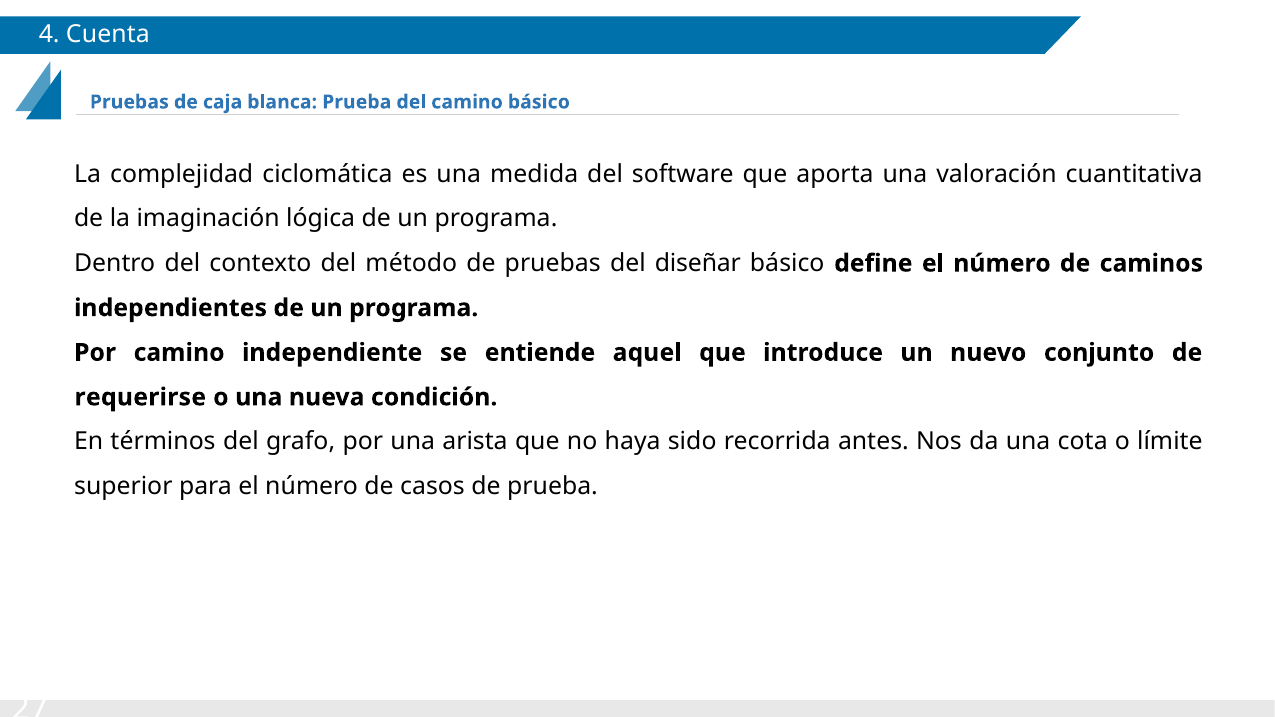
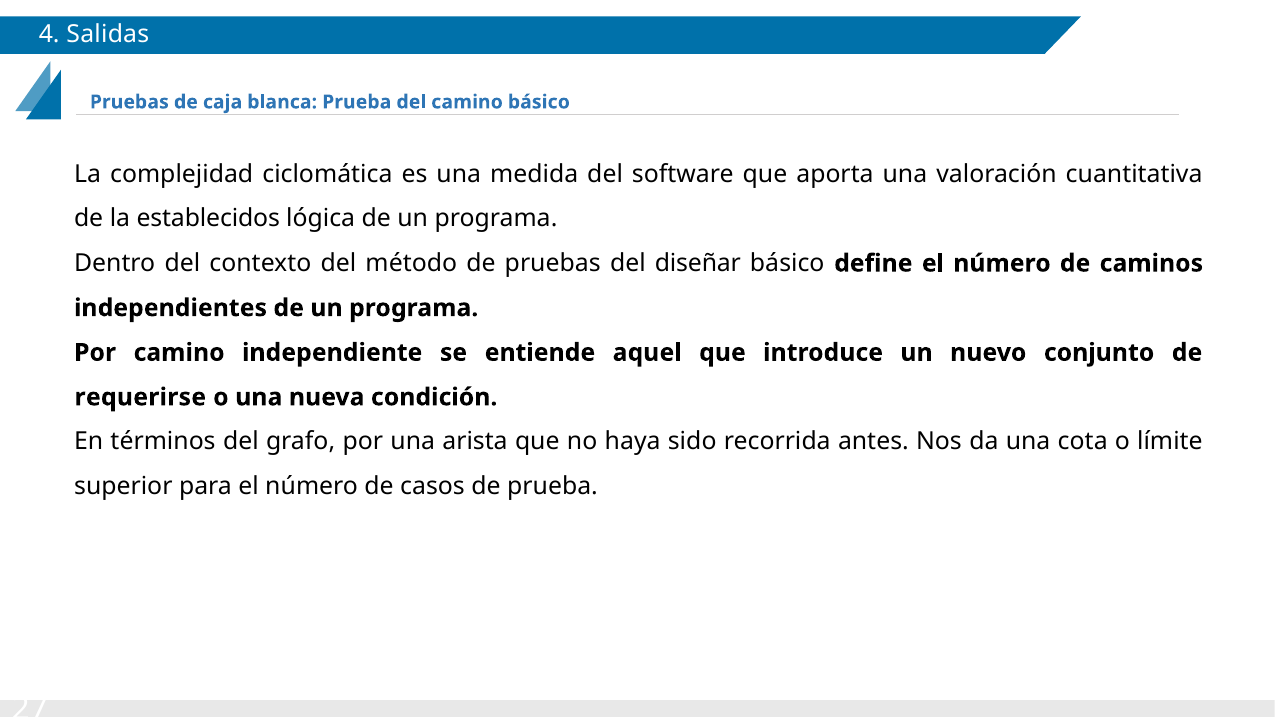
Cuenta: Cuenta -> Salidas
imaginación: imaginación -> establecidos
